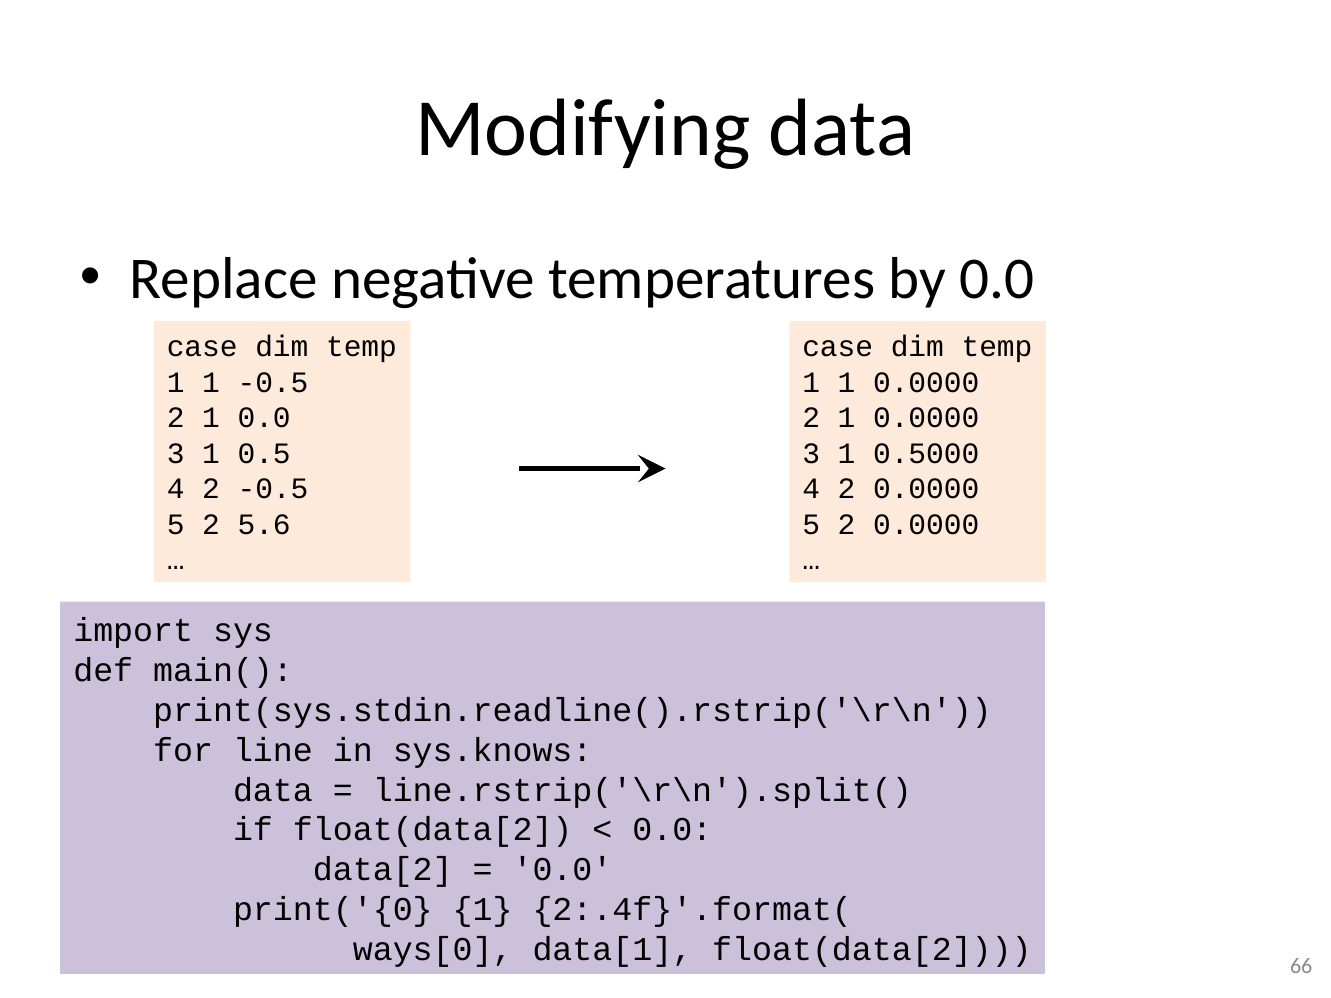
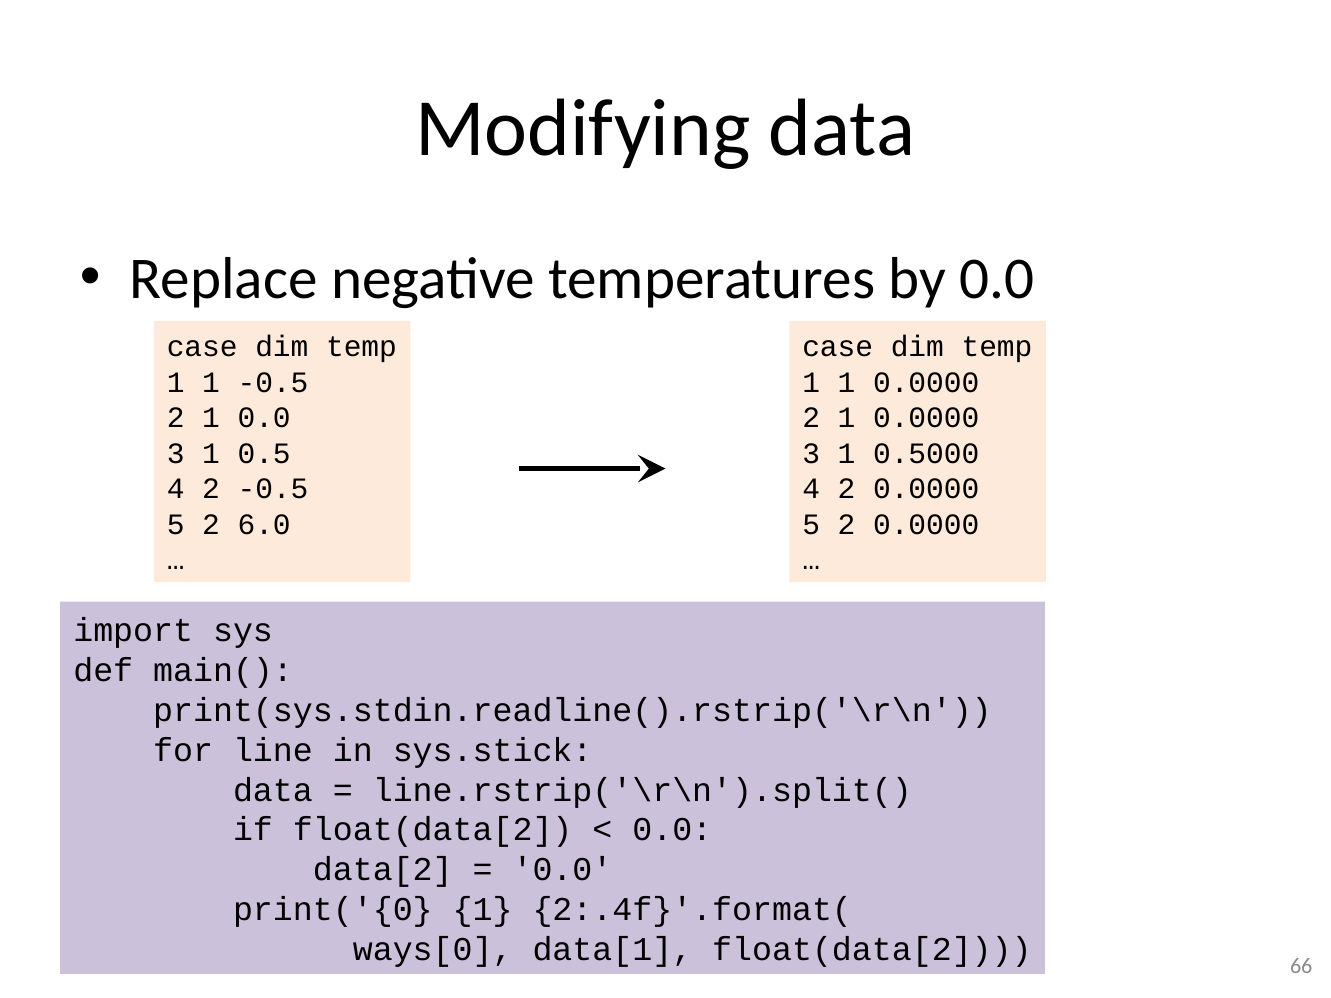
5.6: 5.6 -> 6.0
sys.knows: sys.knows -> sys.stick
